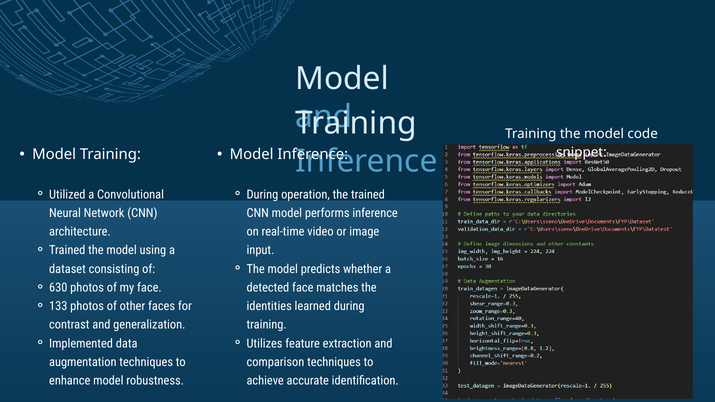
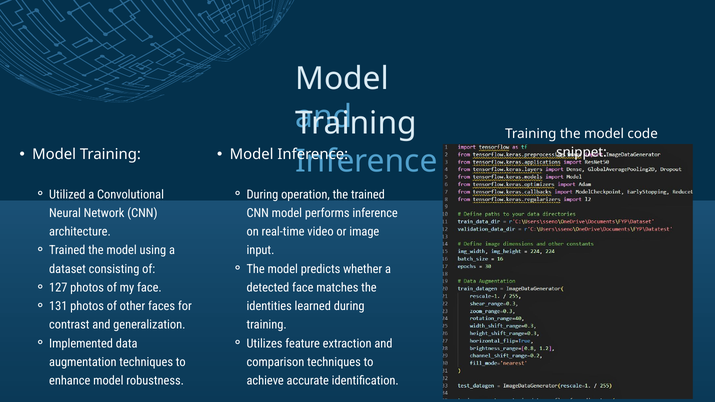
630: 630 -> 127
133: 133 -> 131
